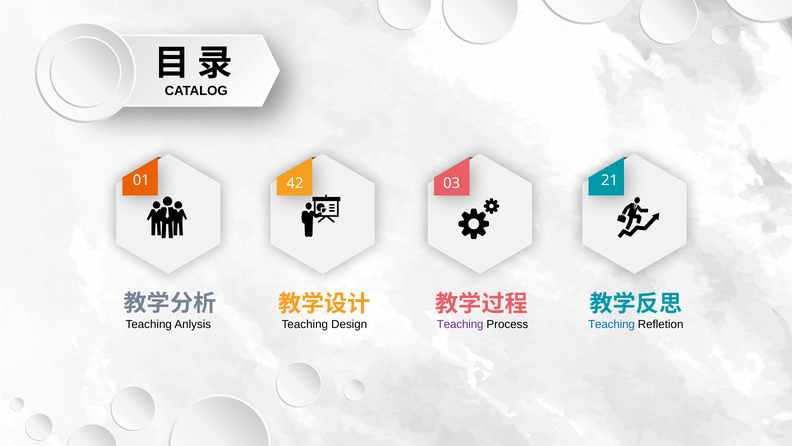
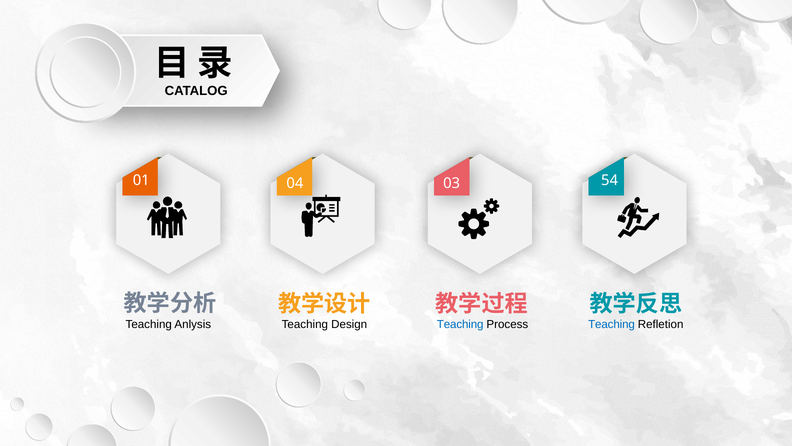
42: 42 -> 04
21: 21 -> 54
Teaching at (460, 324) colour: purple -> blue
